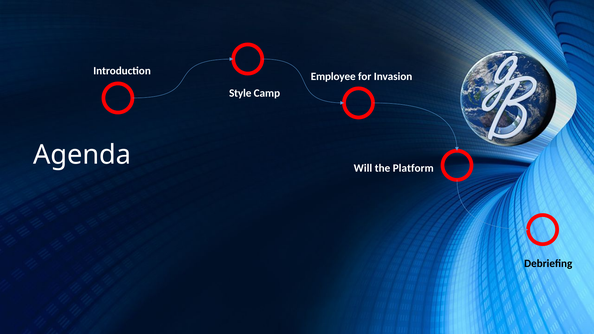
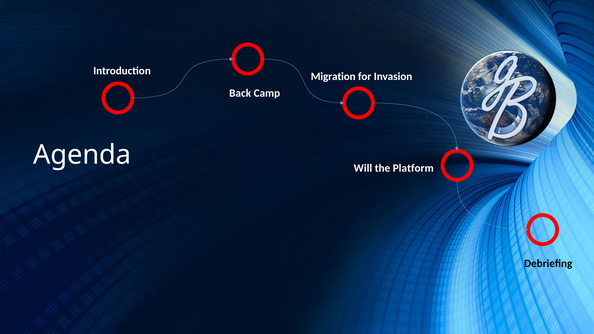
Employee: Employee -> Migration
Style: Style -> Back
